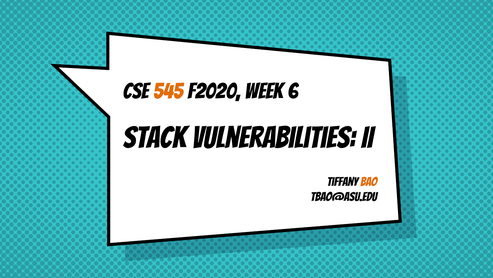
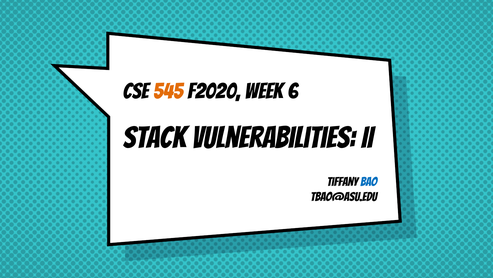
Bao colour: orange -> blue
